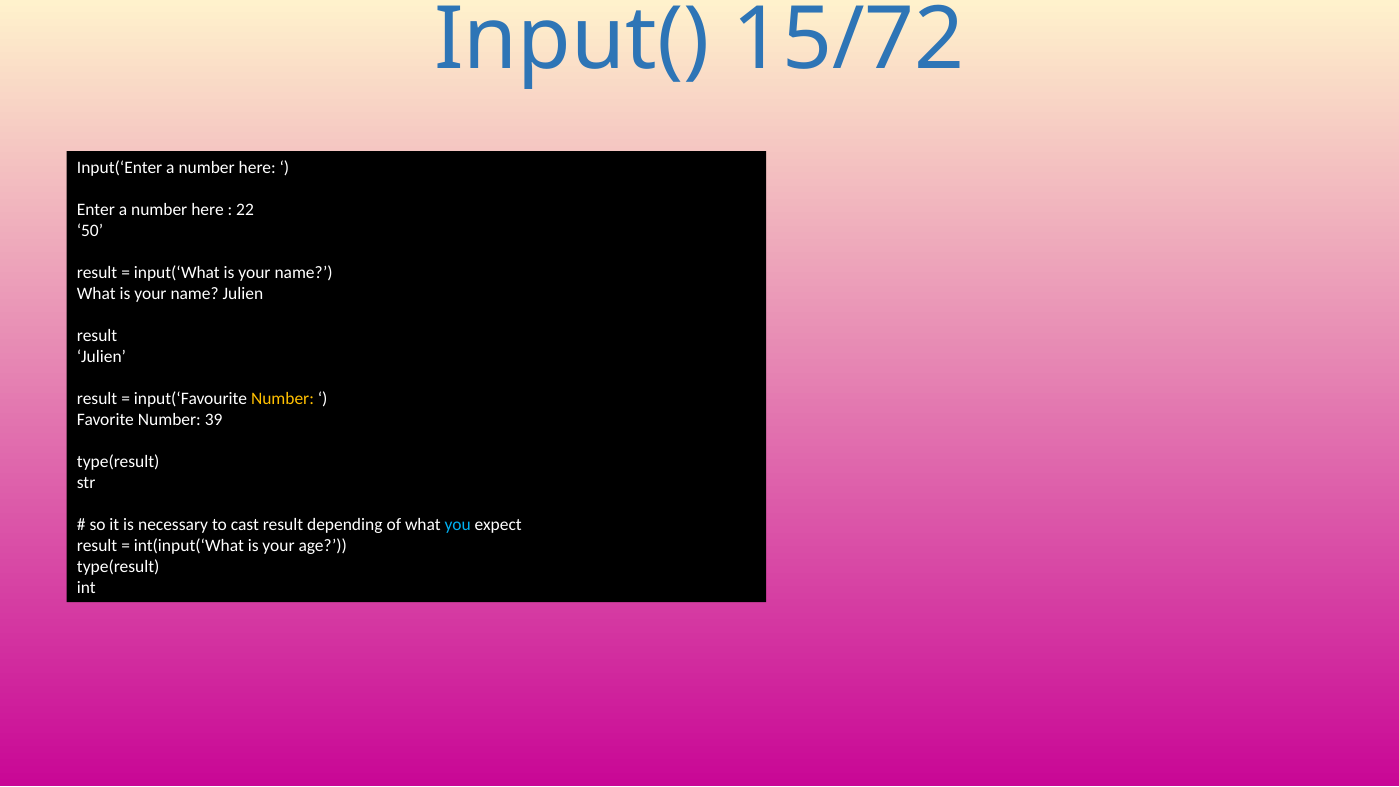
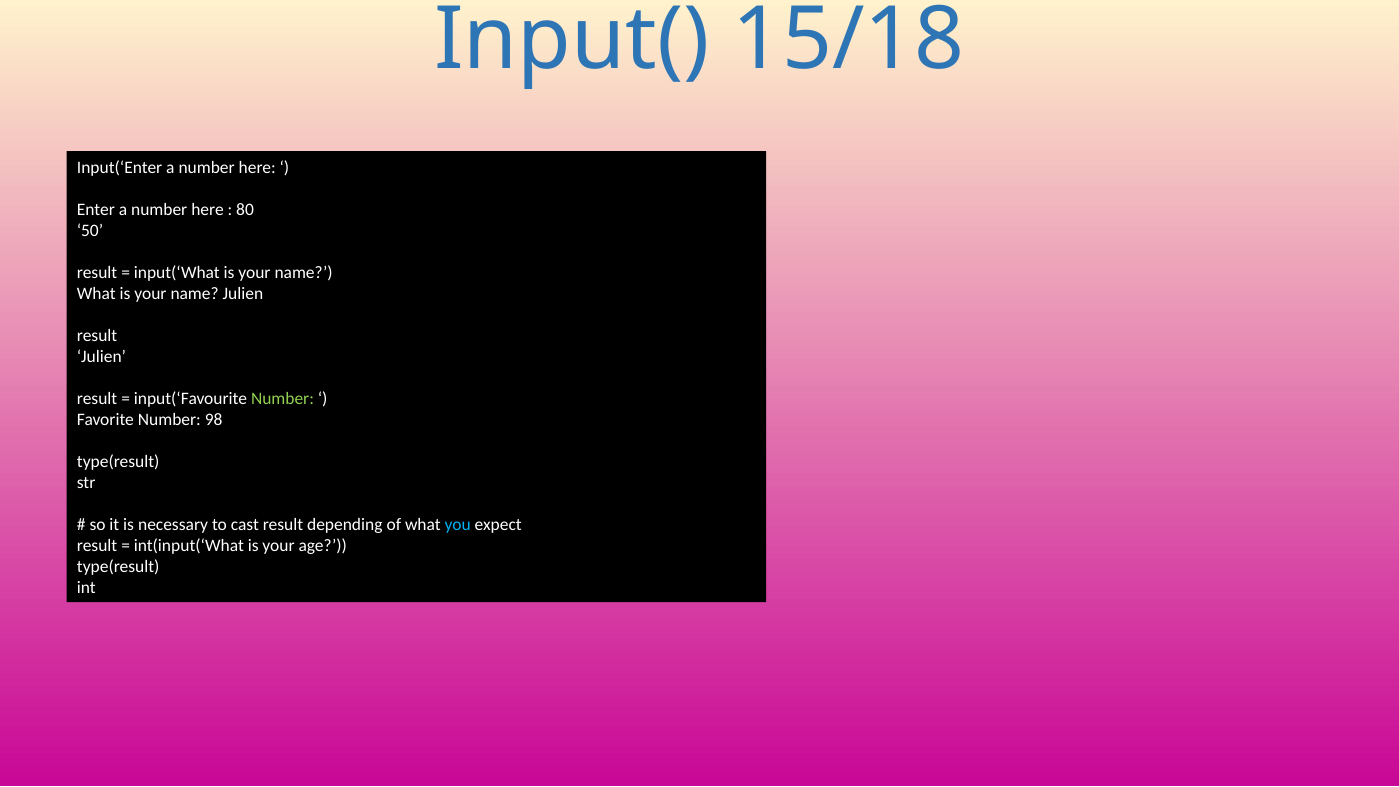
15/72: 15/72 -> 15/18
22: 22 -> 80
Number at (283, 399) colour: yellow -> light green
39: 39 -> 98
